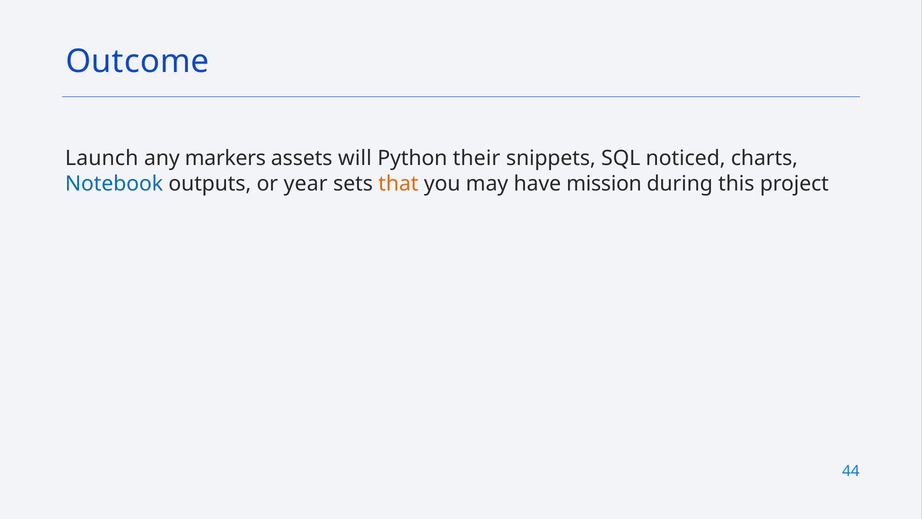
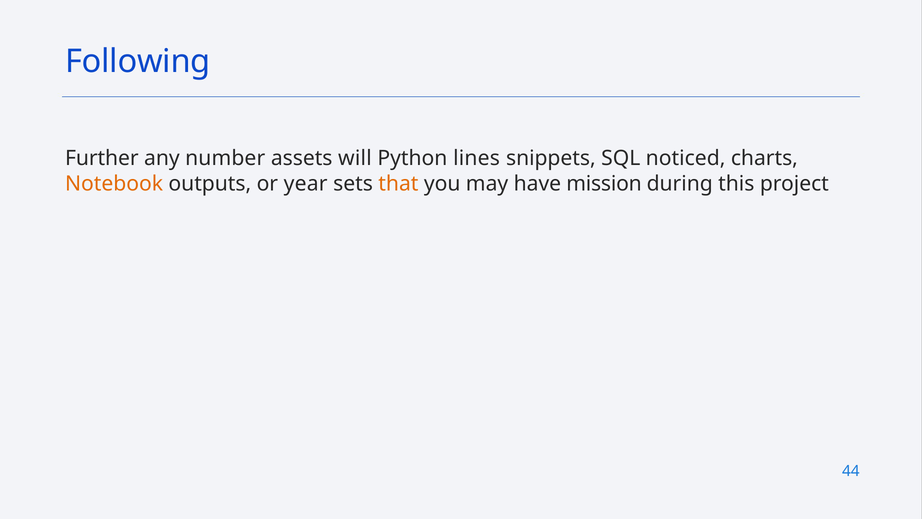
Outcome: Outcome -> Following
Launch: Launch -> Further
markers: markers -> number
their: their -> lines
Notebook colour: blue -> orange
